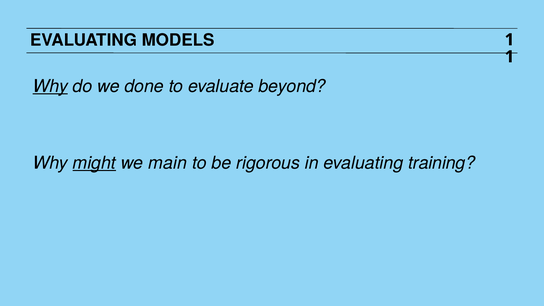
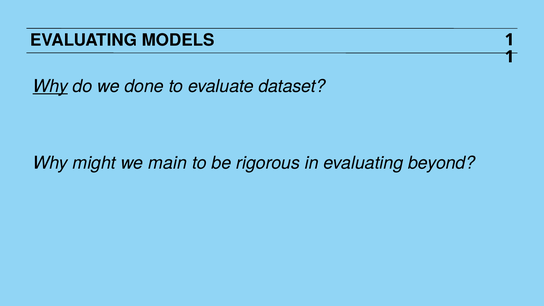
beyond: beyond -> dataset
might underline: present -> none
training: training -> beyond
